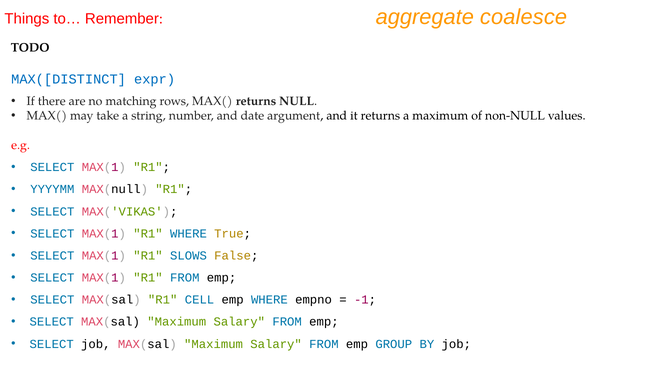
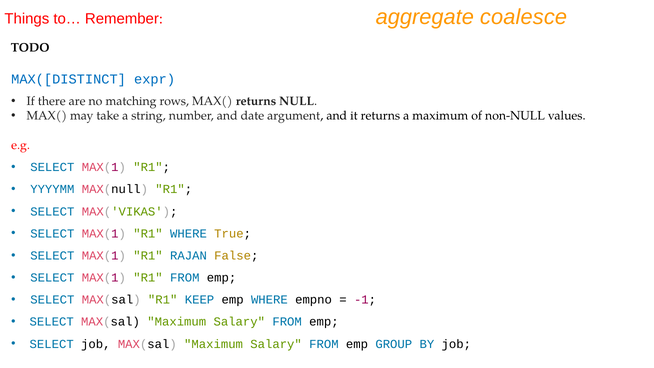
SLOWS: SLOWS -> RAJAN
CELL: CELL -> KEEP
